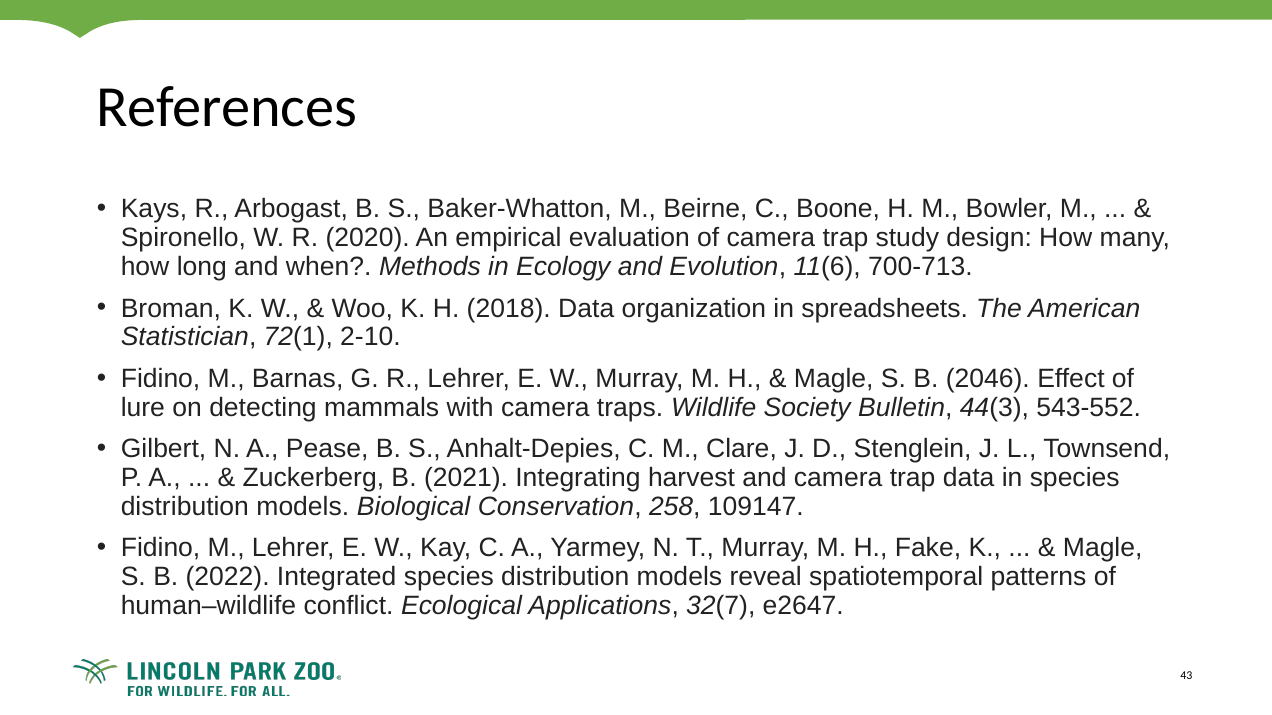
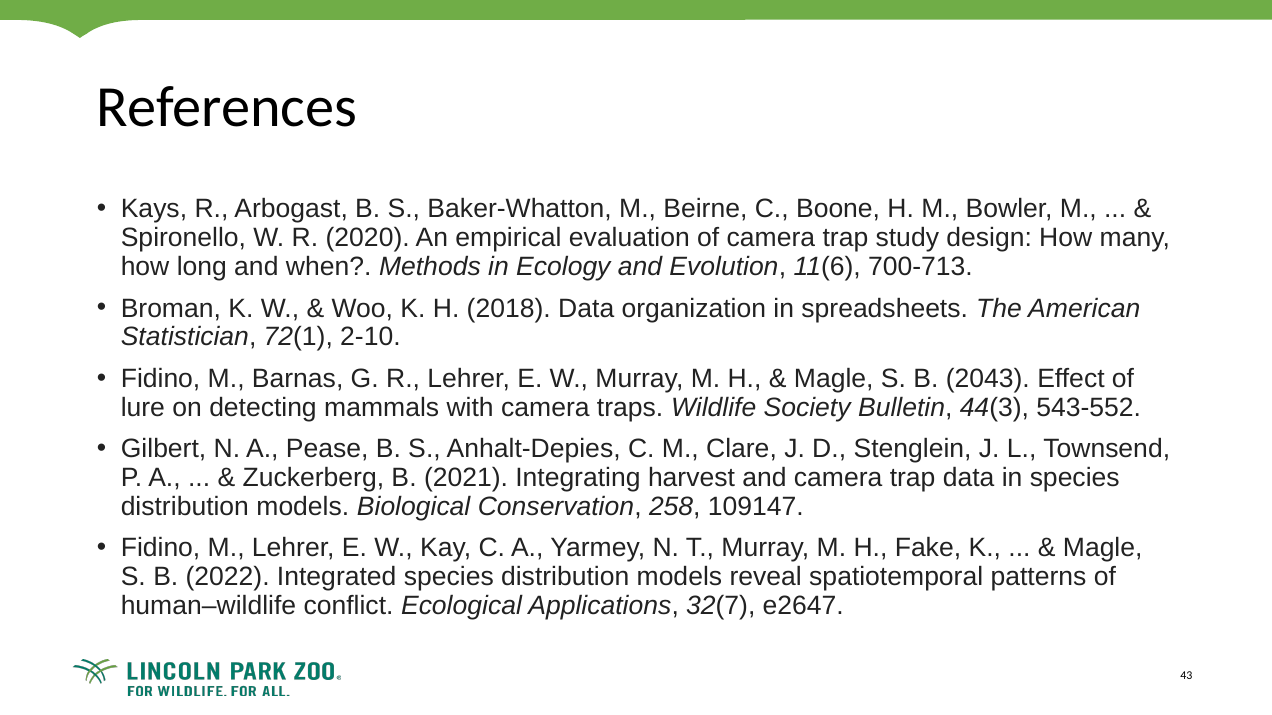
2046: 2046 -> 2043
